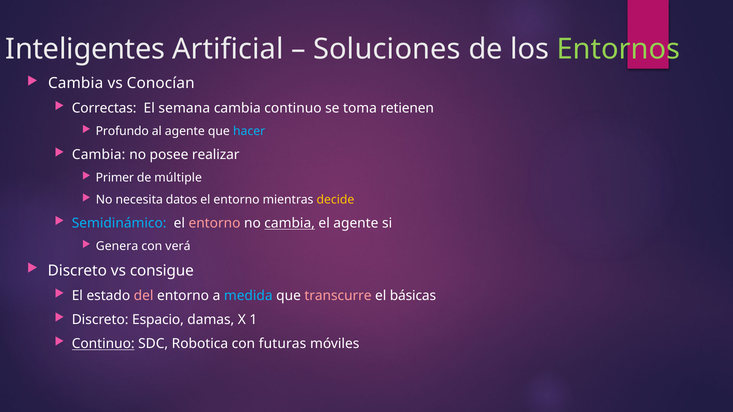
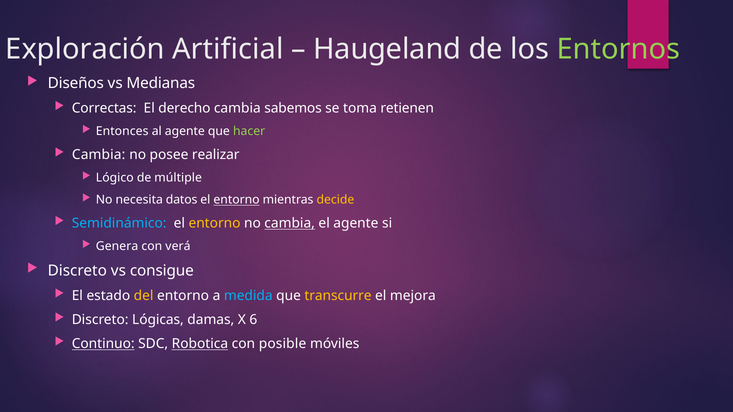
Inteligentes: Inteligentes -> Exploración
Soluciones: Soluciones -> Haugeland
Cambia at (76, 83): Cambia -> Diseños
Conocían: Conocían -> Medianas
semana: semana -> derecho
cambia continuo: continuo -> sabemos
Profundo: Profundo -> Entonces
hacer colour: light blue -> light green
Primer: Primer -> Lógico
entorno at (237, 200) underline: none -> present
entorno at (214, 223) colour: pink -> yellow
del colour: pink -> yellow
transcurre colour: pink -> yellow
básicas: básicas -> mejora
Espacio: Espacio -> Lógicas
1: 1 -> 6
Robotica underline: none -> present
futuras: futuras -> posible
